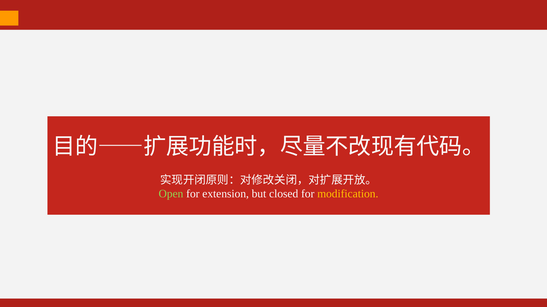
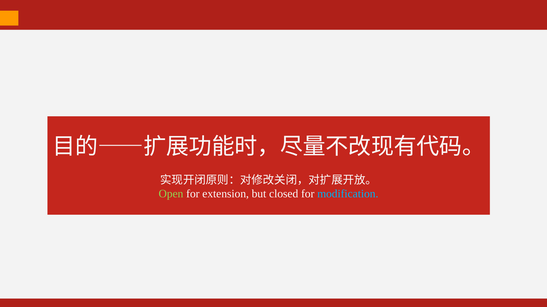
modification colour: yellow -> light blue
